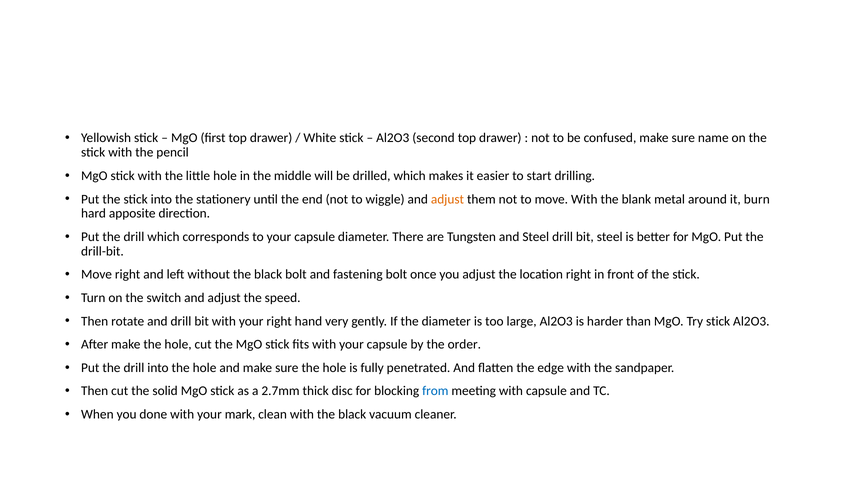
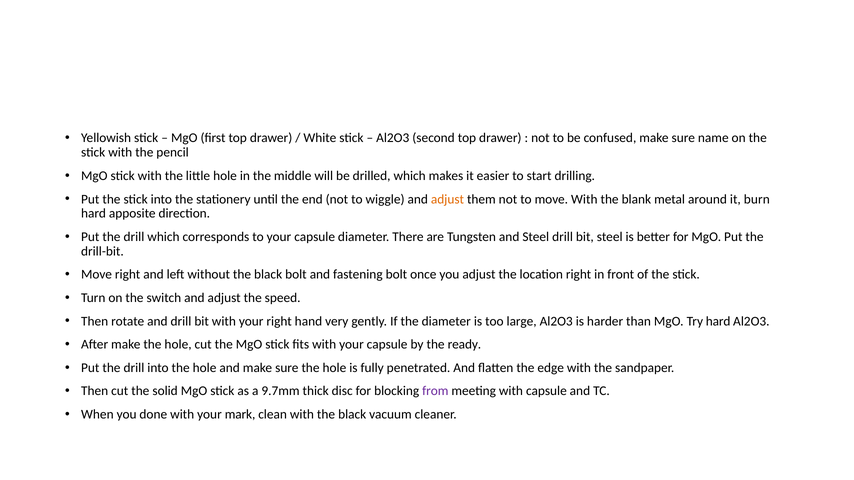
Try stick: stick -> hard
order: order -> ready
2.7mm: 2.7mm -> 9.7mm
from colour: blue -> purple
